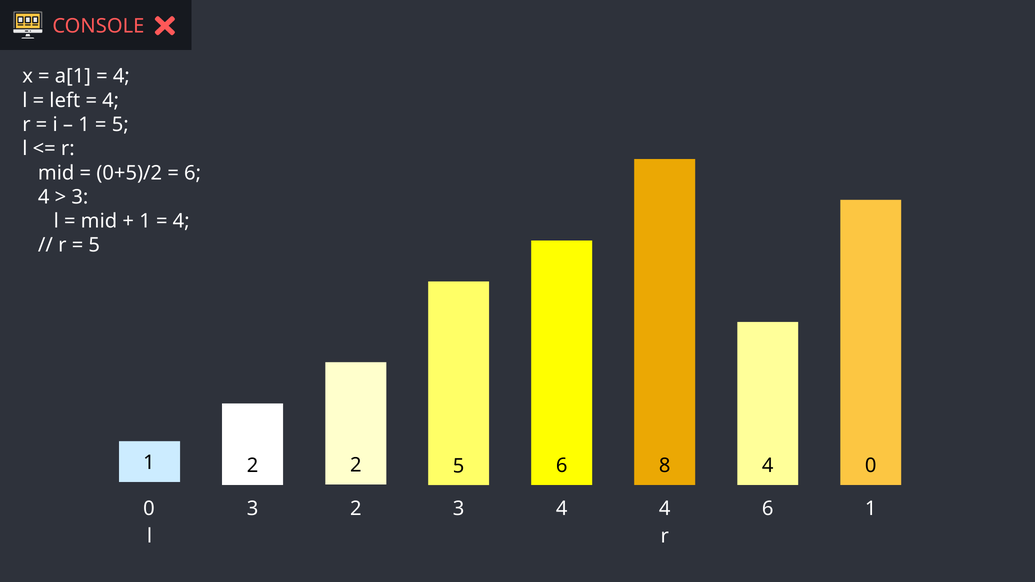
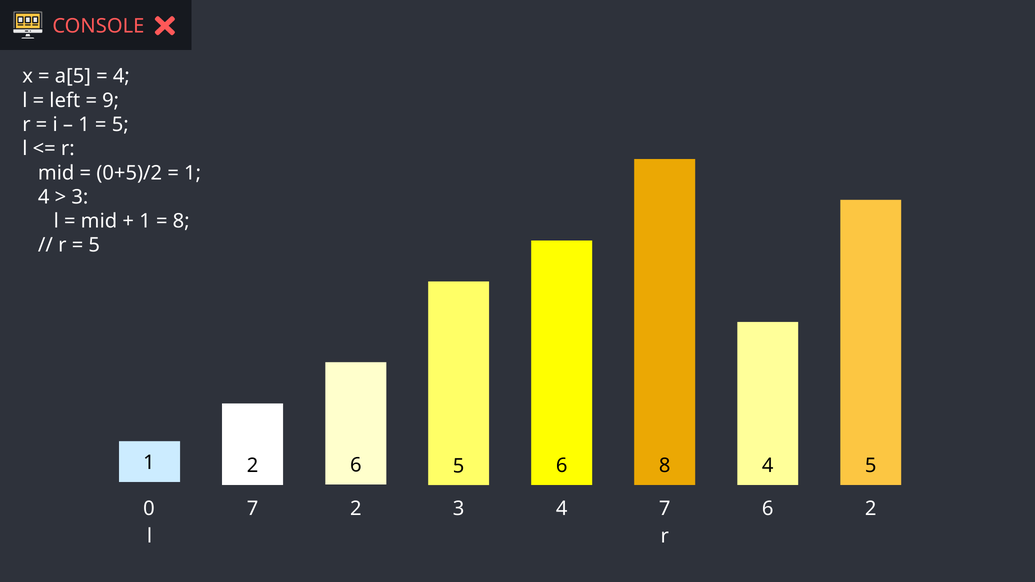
a[1: a[1 -> a[5
4 at (111, 100): 4 -> 9
6 at (193, 173): 6 -> 1
4 at (181, 221): 4 -> 8
2 2: 2 -> 6
6 0: 0 -> 5
0 3: 3 -> 7
4 4: 4 -> 7
6 1: 1 -> 2
